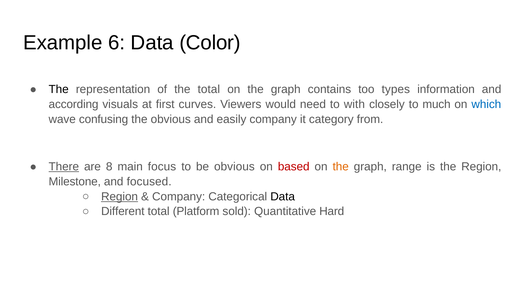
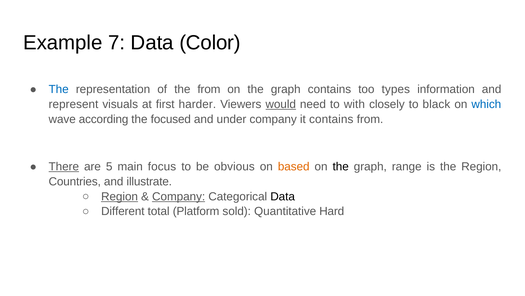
6: 6 -> 7
The at (59, 89) colour: black -> blue
the total: total -> from
according: according -> represent
curves: curves -> harder
would underline: none -> present
much: much -> black
confusing: confusing -> according
the obvious: obvious -> focused
easily: easily -> under
it category: category -> contains
8: 8 -> 5
based colour: red -> orange
the at (341, 166) colour: orange -> black
Milestone: Milestone -> Countries
focused: focused -> illustrate
Company at (179, 196) underline: none -> present
